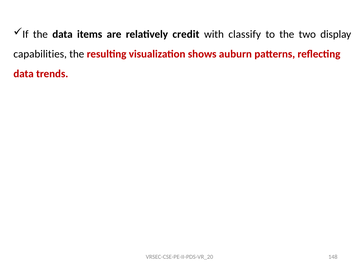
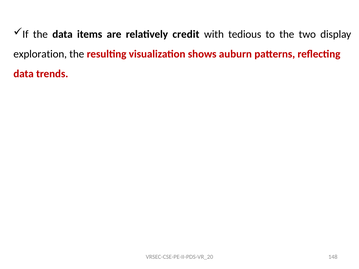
classify: classify -> tedious
capabilities: capabilities -> exploration
